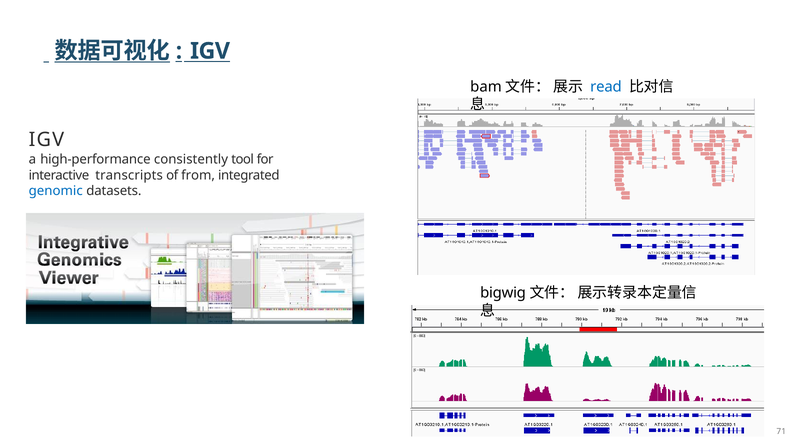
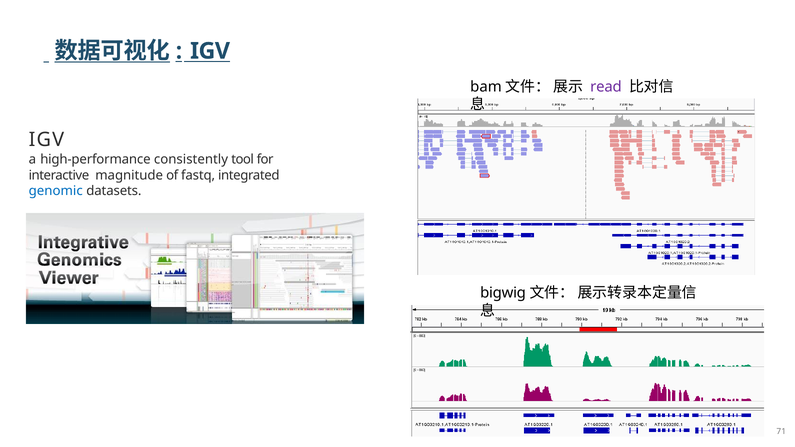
read colour: blue -> purple
transcripts: transcripts -> magnitude
from: from -> fastq
